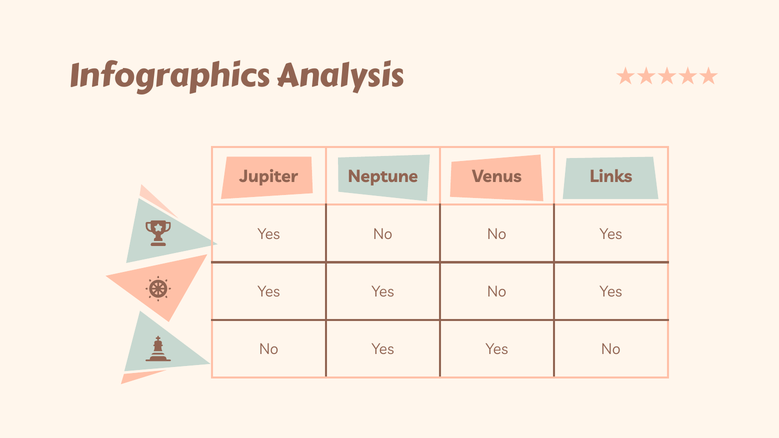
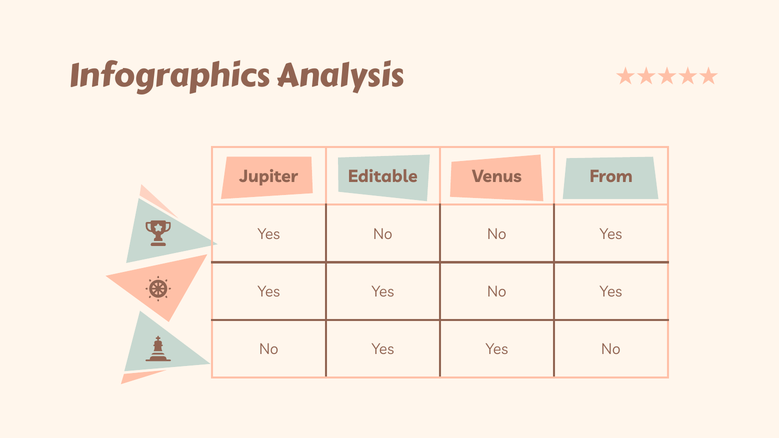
Neptune: Neptune -> Editable
Links: Links -> From
